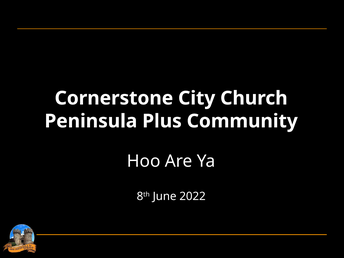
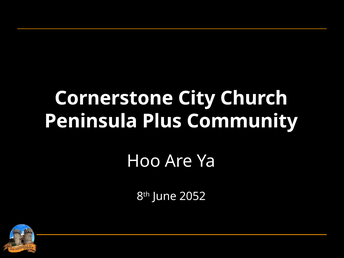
2022: 2022 -> 2052
